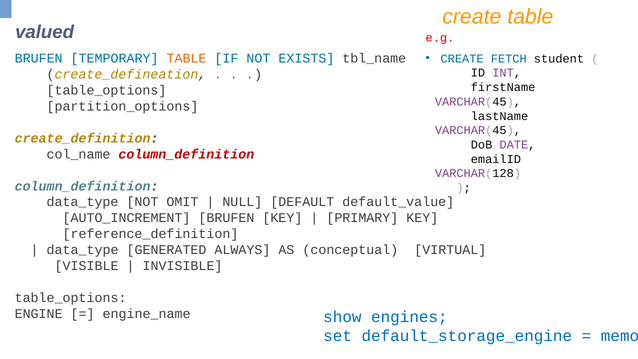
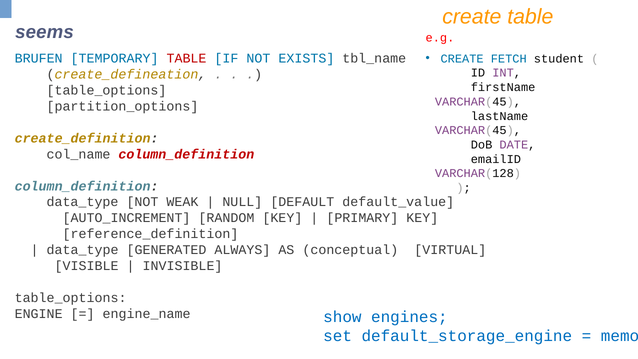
valued: valued -> seems
TABLE at (186, 58) colour: orange -> red
OMIT: OMIT -> WEAK
AUTO_INCREMENT BRUFEN: BRUFEN -> RANDOM
